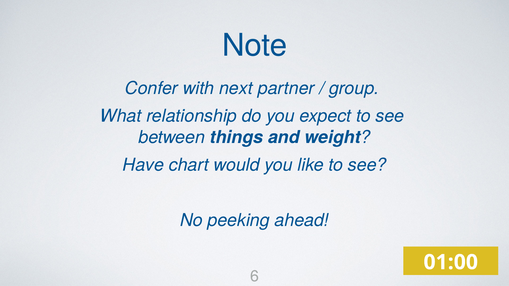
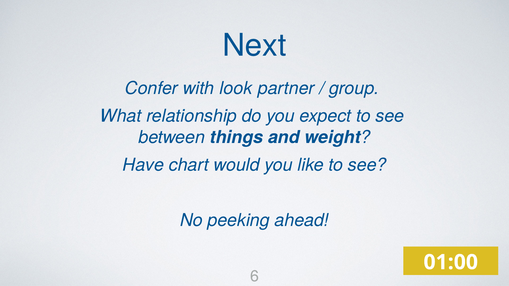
Note: Note -> Next
next: next -> look
